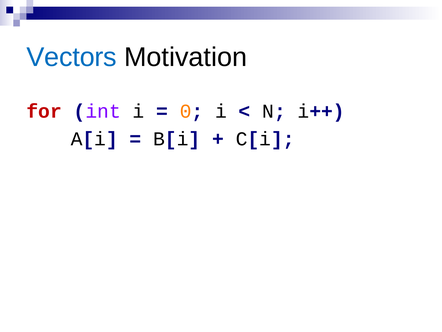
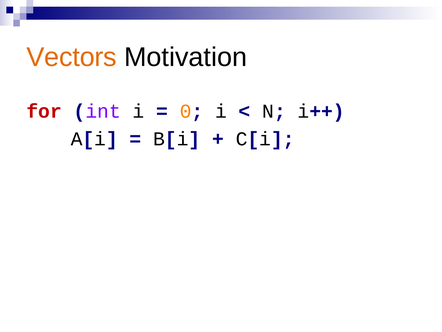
Vectors colour: blue -> orange
